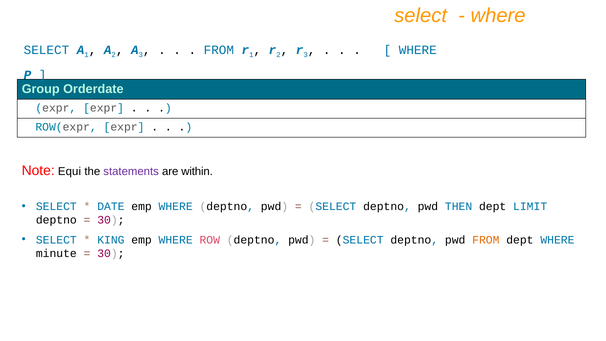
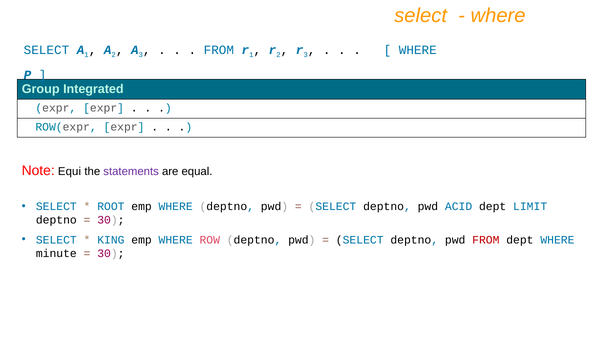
Orderdate: Orderdate -> Integrated
within: within -> equal
DATE: DATE -> ROOT
THEN: THEN -> ACID
FROM at (486, 240) colour: orange -> red
